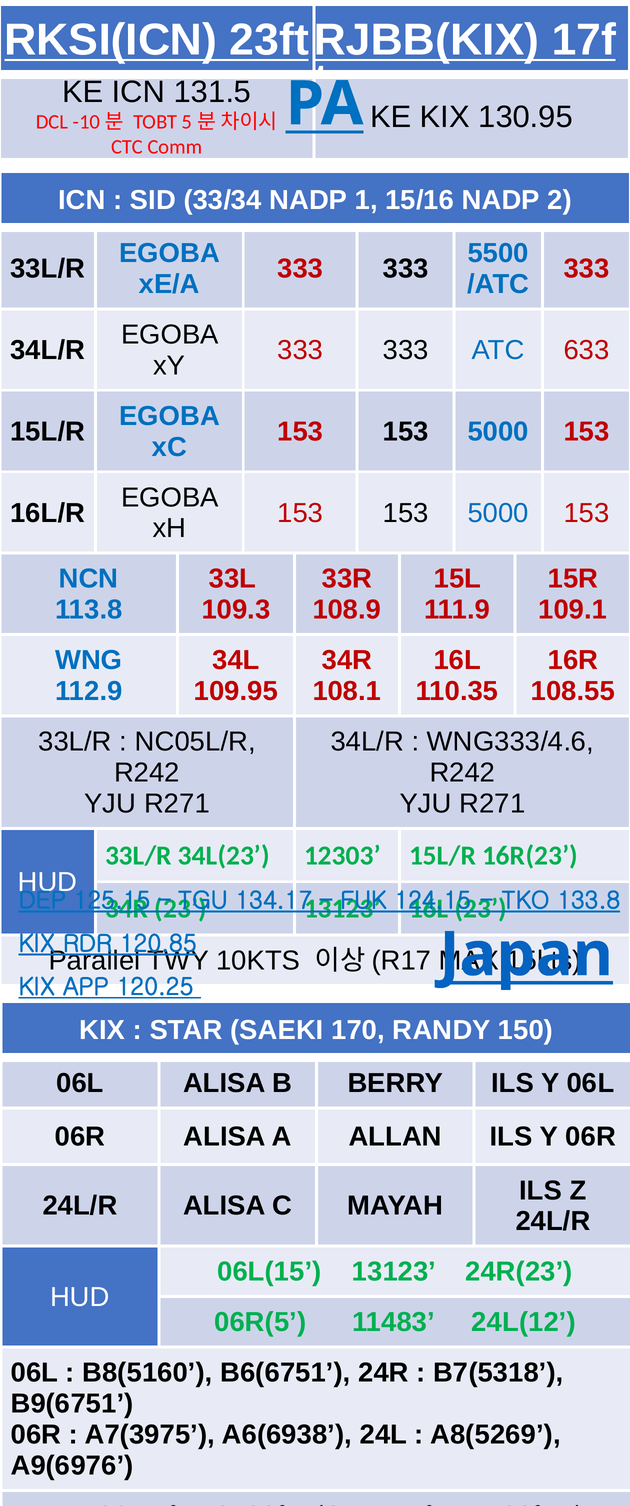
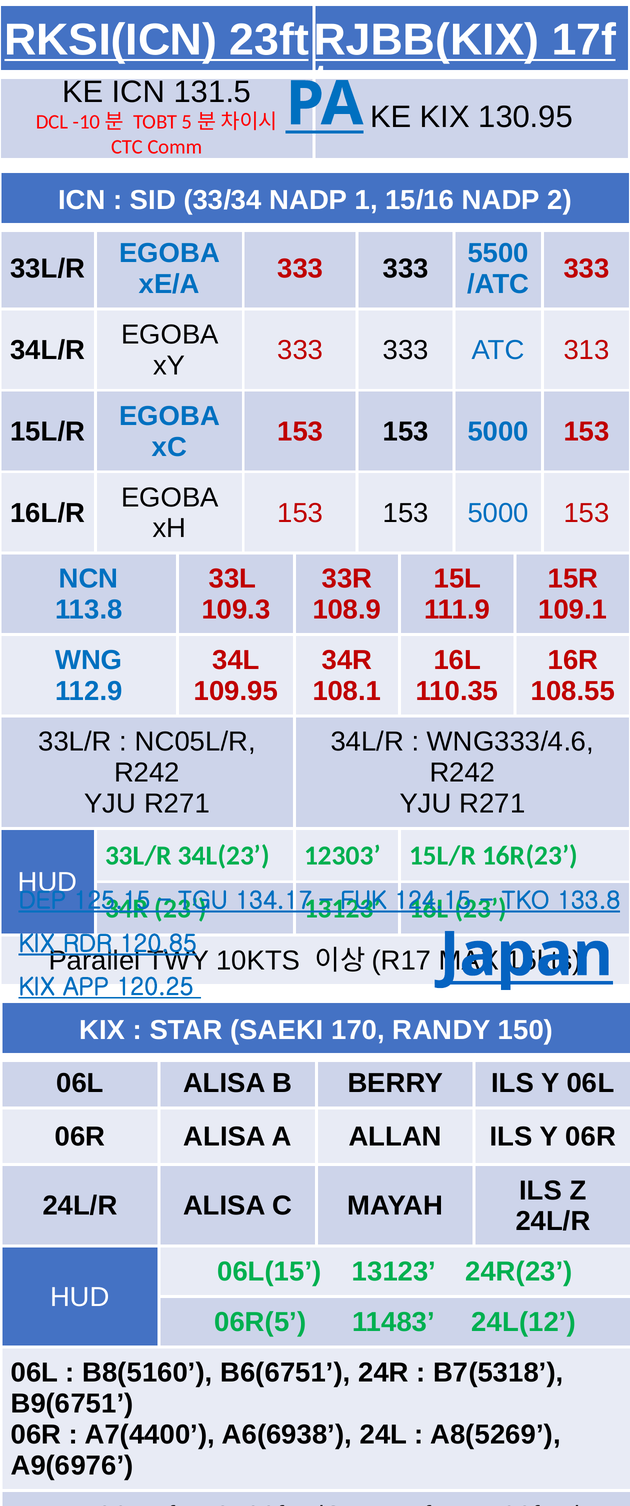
633: 633 -> 313
A7(3975: A7(3975 -> A7(4400
